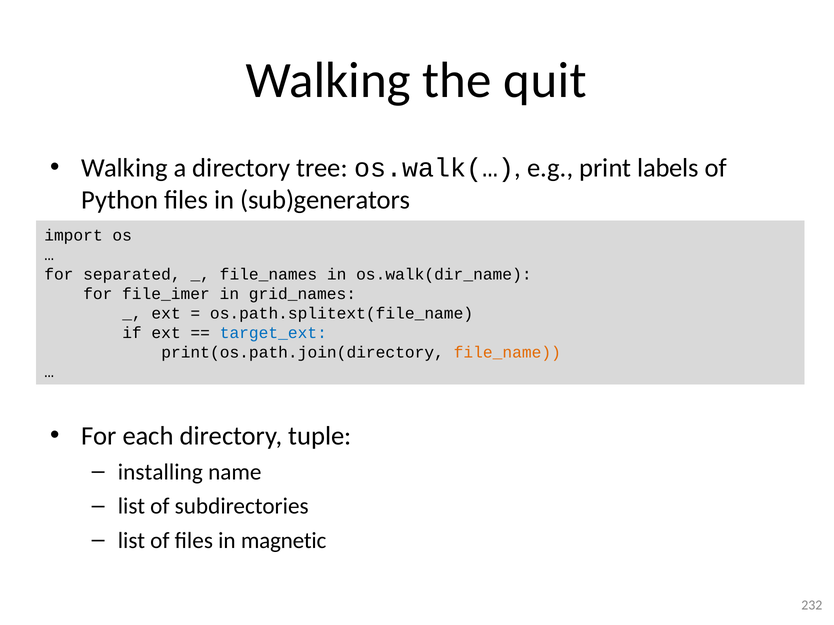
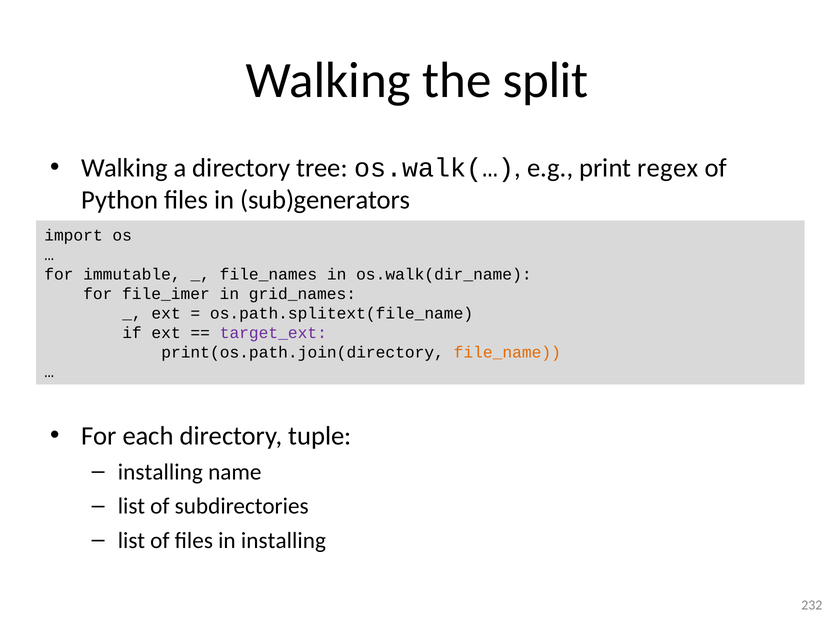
quit: quit -> split
labels: labels -> regex
separated: separated -> immutable
target_ext colour: blue -> purple
in magnetic: magnetic -> installing
